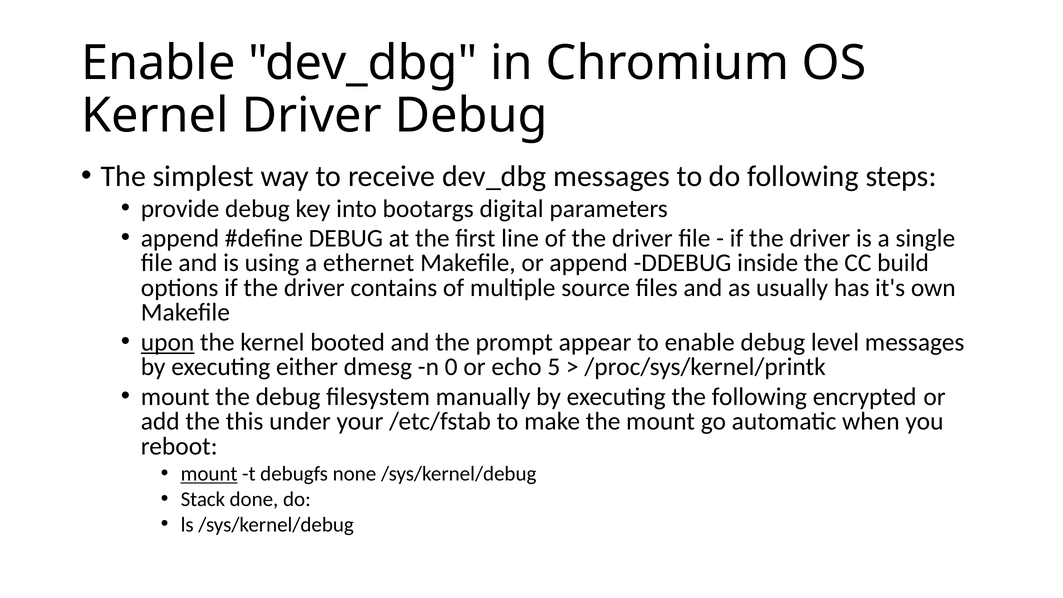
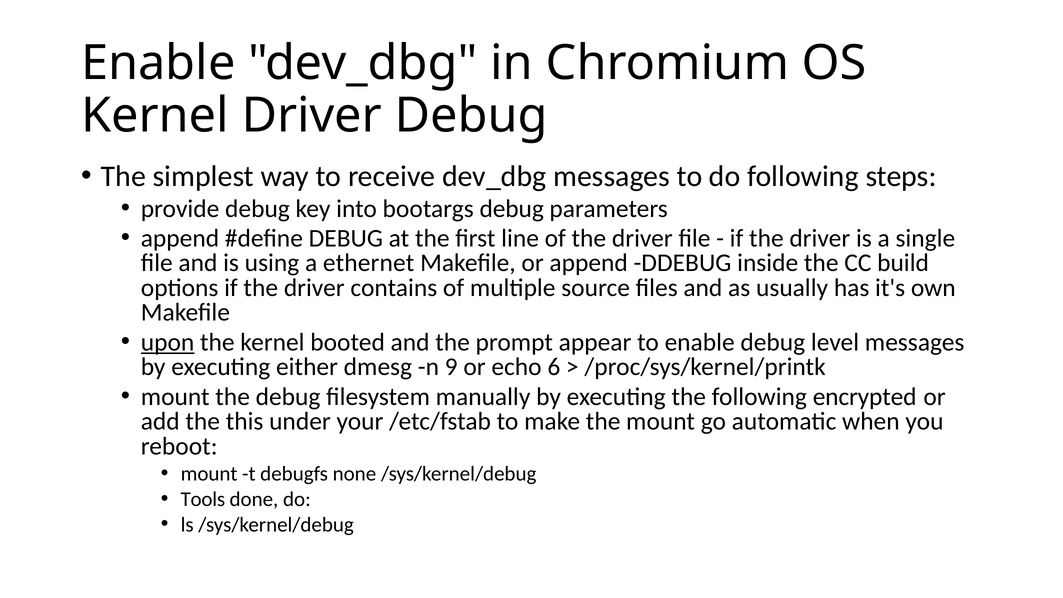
bootargs digital: digital -> debug
0: 0 -> 9
5: 5 -> 6
mount at (209, 474) underline: present -> none
Stack: Stack -> Tools
